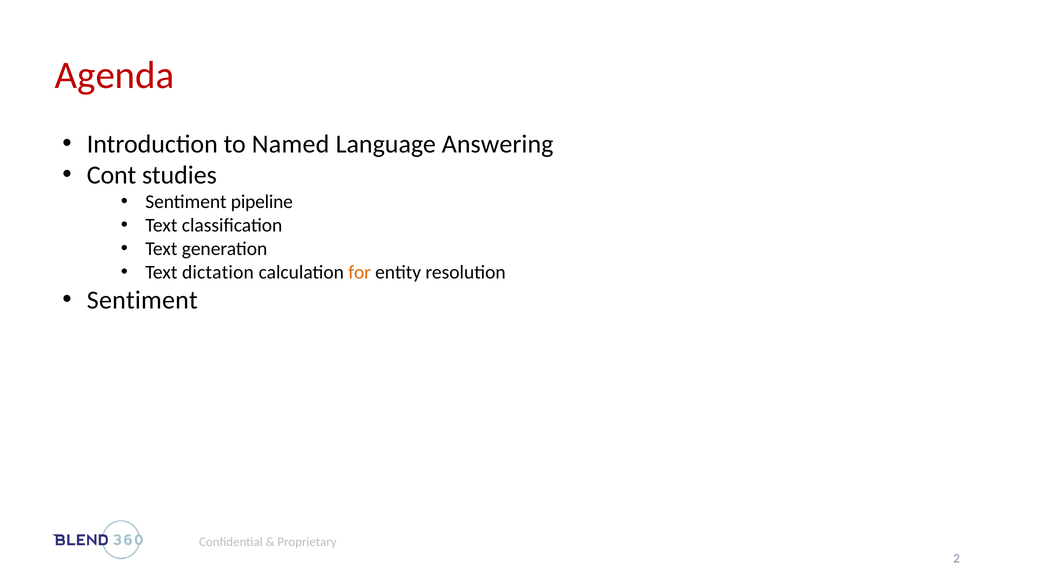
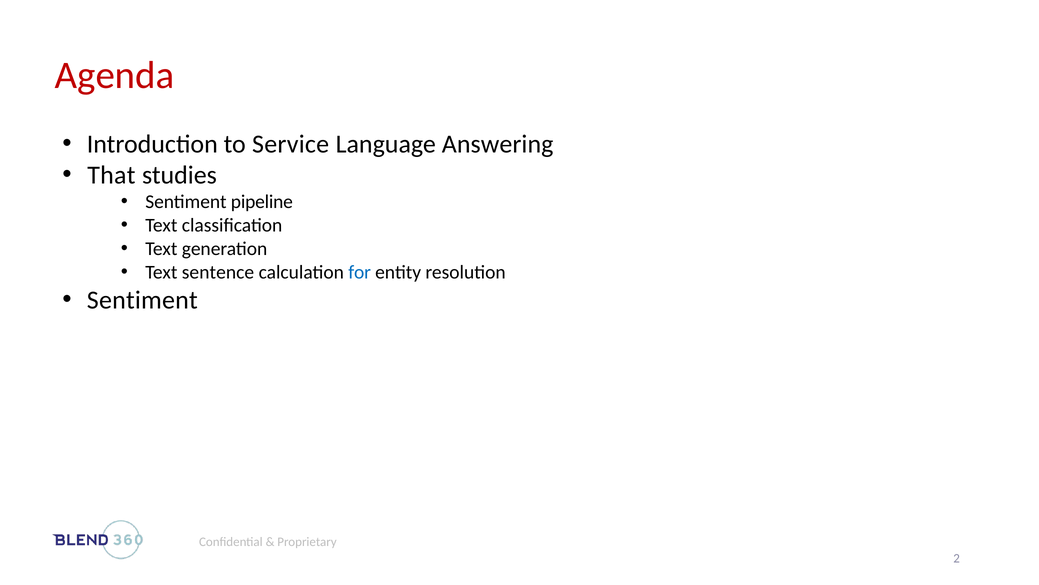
Named: Named -> Service
Cont: Cont -> That
dictation: dictation -> sentence
for colour: orange -> blue
